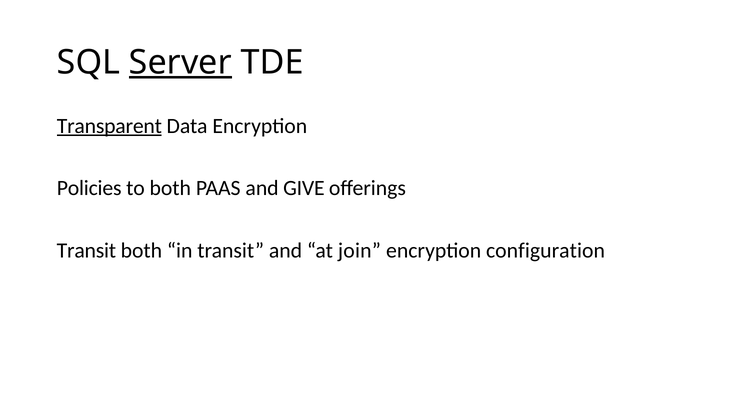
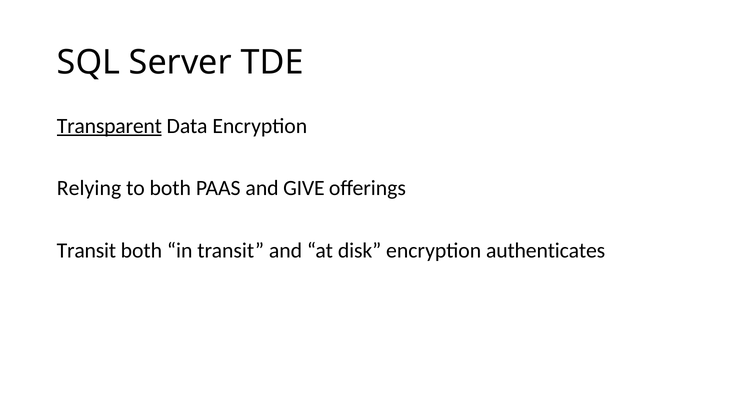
Server underline: present -> none
Policies: Policies -> Relying
join: join -> disk
configuration: configuration -> authenticates
